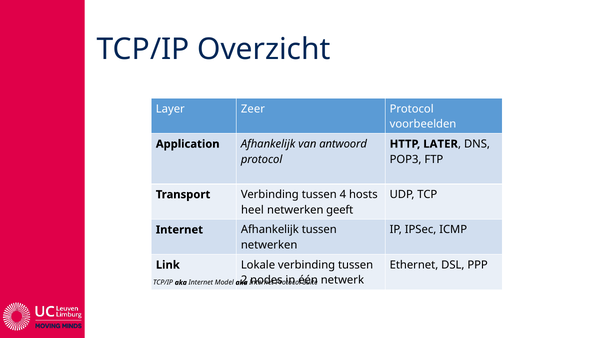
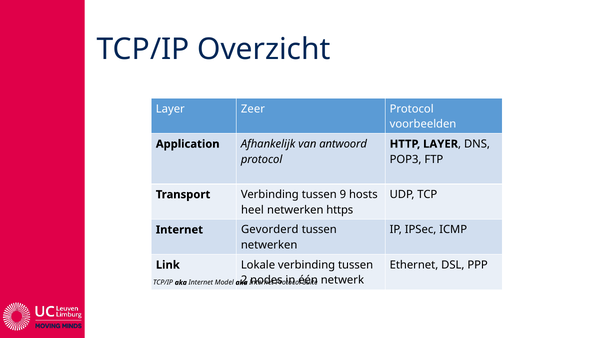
HTTP LATER: LATER -> LAYER
4: 4 -> 9
geeft: geeft -> https
Internet Afhankelijk: Afhankelijk -> Gevorderd
